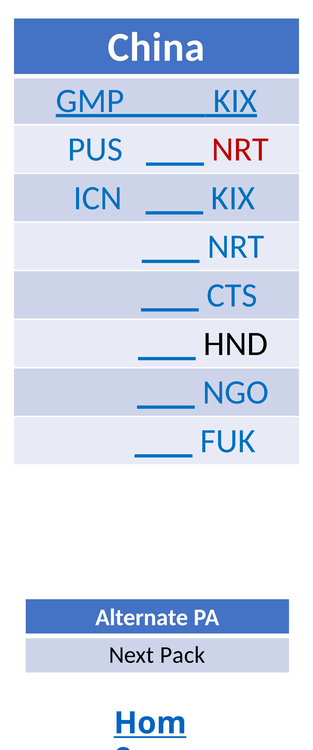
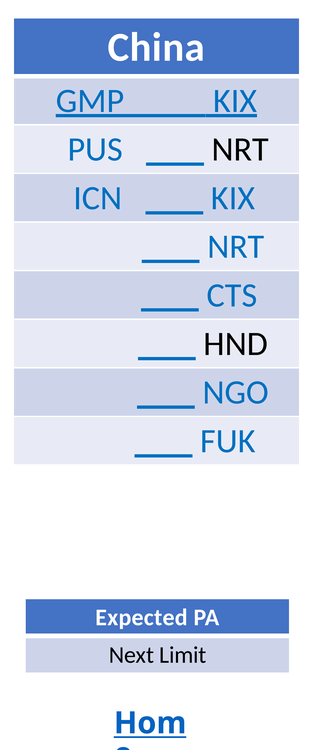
NRT at (240, 149) colour: red -> black
Alternate: Alternate -> Expected
Pack: Pack -> Limit
